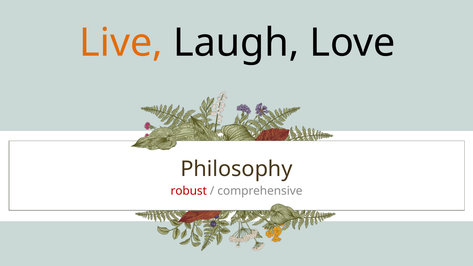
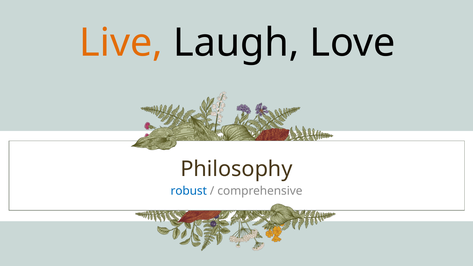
robust colour: red -> blue
